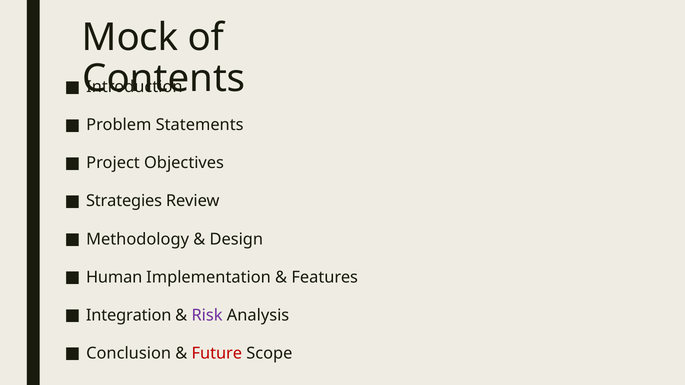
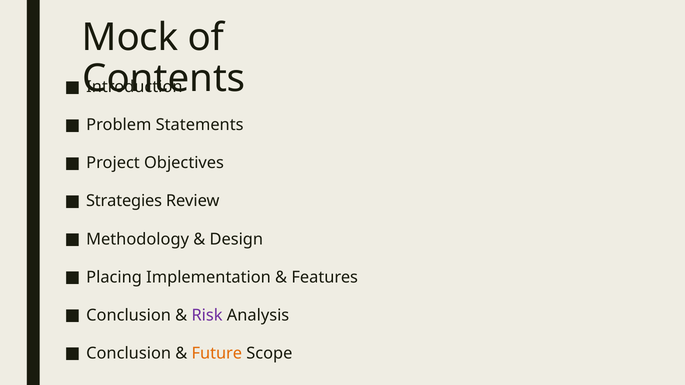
Human: Human -> Placing
Integration at (129, 315): Integration -> Conclusion
Future colour: red -> orange
